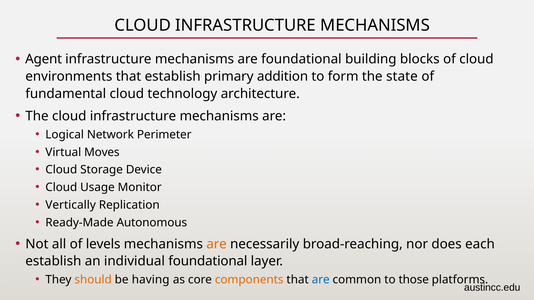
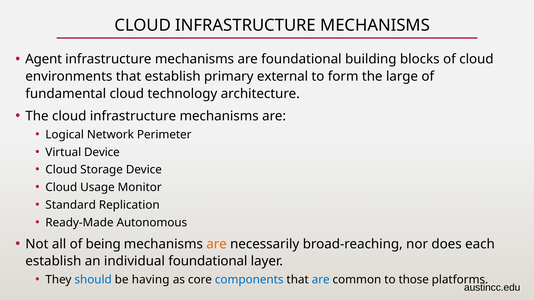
addition: addition -> external
state: state -> large
Virtual Moves: Moves -> Device
Vertically: Vertically -> Standard
levels: levels -> being
should colour: orange -> blue
components colour: orange -> blue
